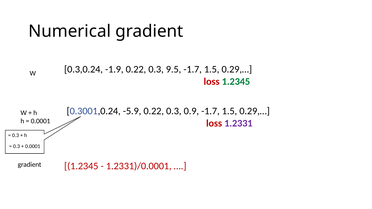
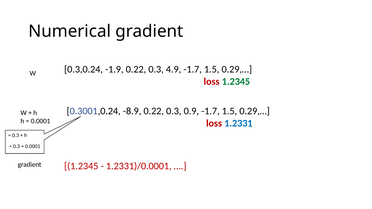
9.5: 9.5 -> 4.9
-5.9: -5.9 -> -8.9
1.2331 colour: purple -> blue
